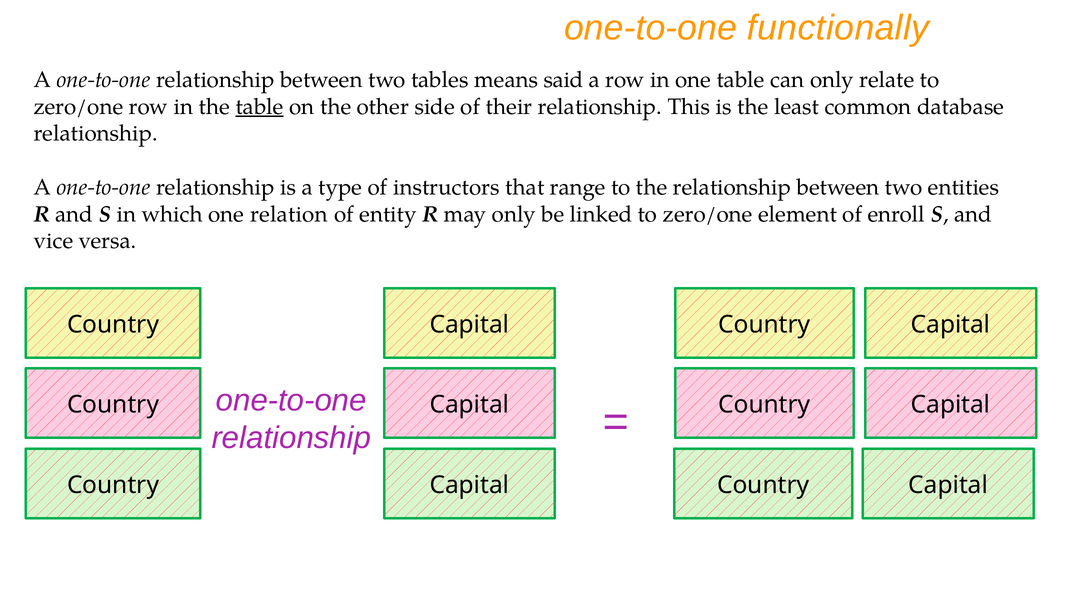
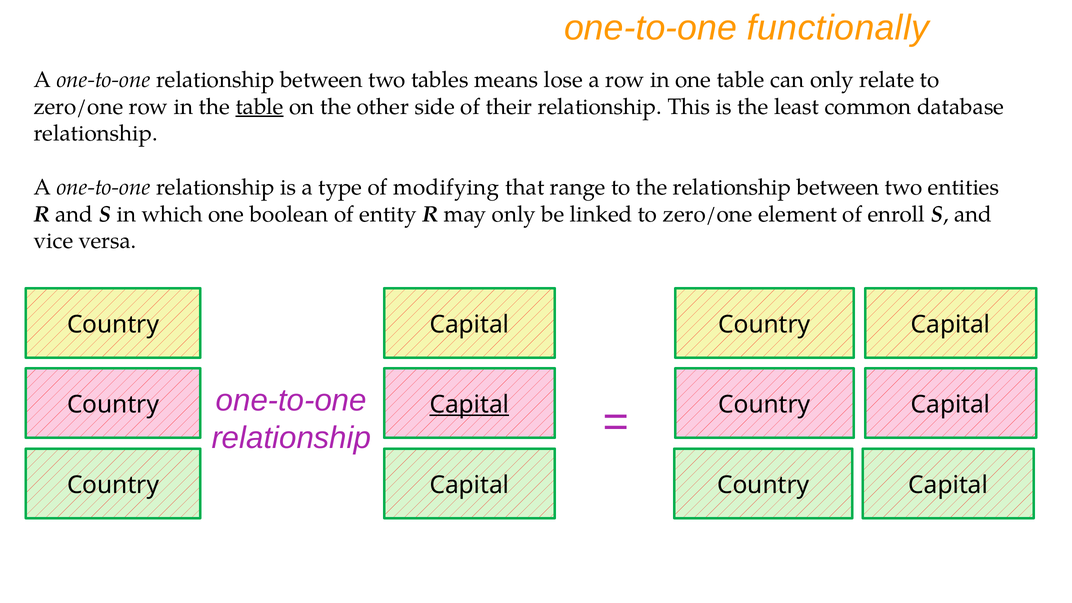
said: said -> lose
instructors: instructors -> modifying
relation: relation -> boolean
Capital at (469, 405) underline: none -> present
